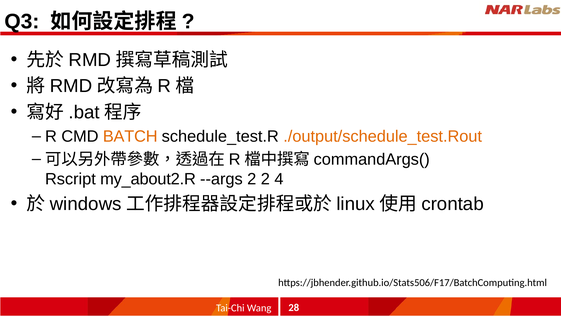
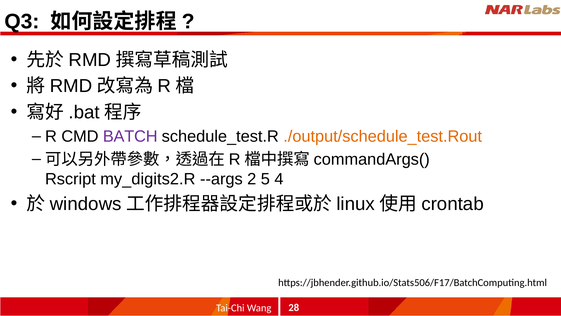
BATCH colour: orange -> purple
my_about2.R: my_about2.R -> my_digits2.R
2 2: 2 -> 5
